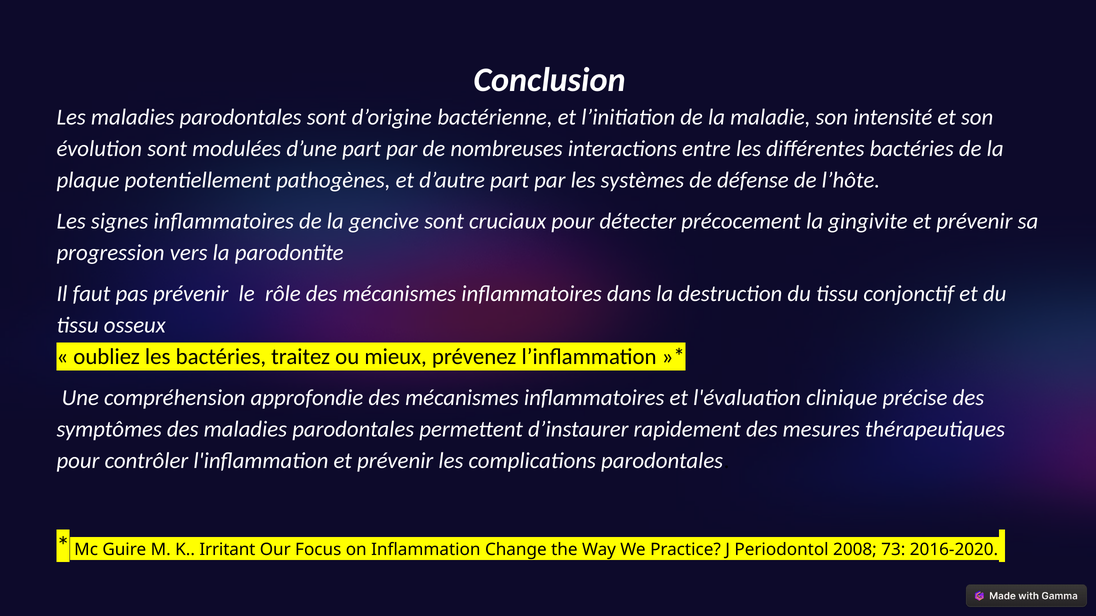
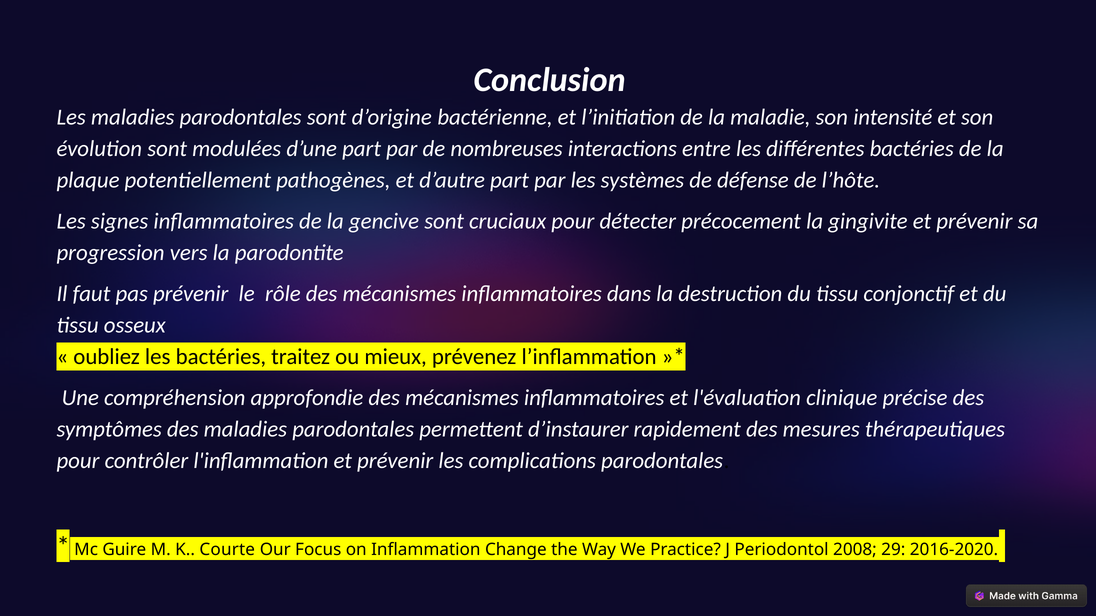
Irritant: Irritant -> Courte
73: 73 -> 29
